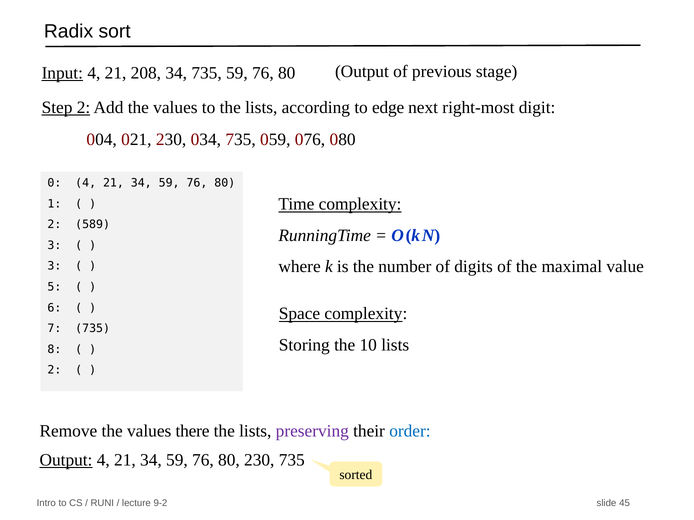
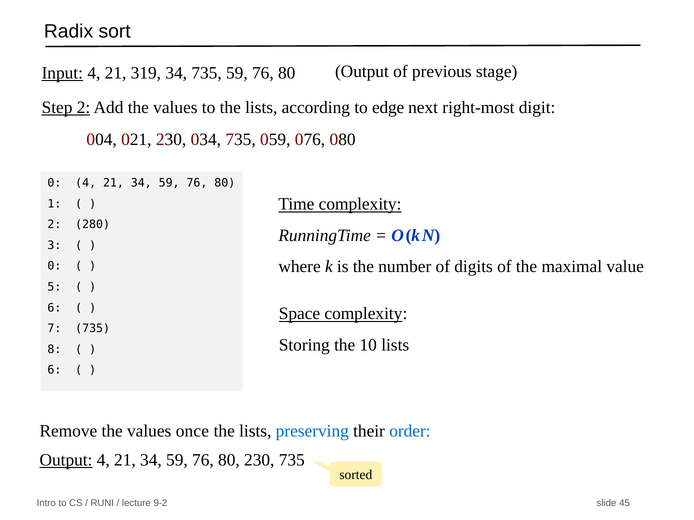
208: 208 -> 319
589: 589 -> 280
3 at (54, 266): 3 -> 0
2 at (54, 370): 2 -> 6
there: there -> once
preserving colour: purple -> blue
